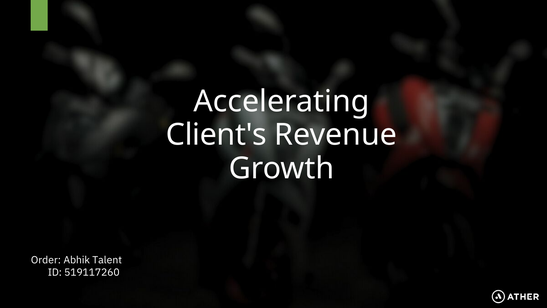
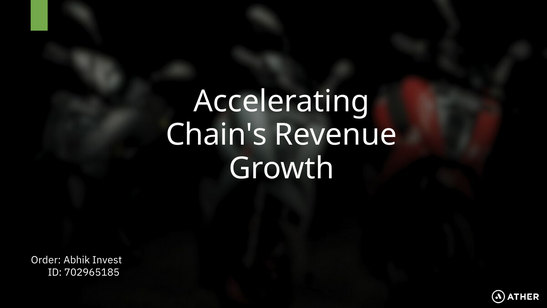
Client's: Client's -> Chain's
Talent: Talent -> Invest
519117260: 519117260 -> 702965185
